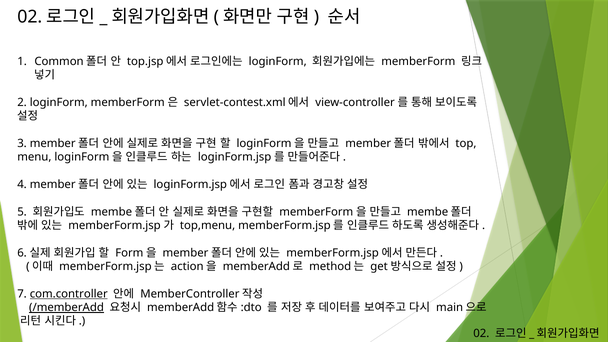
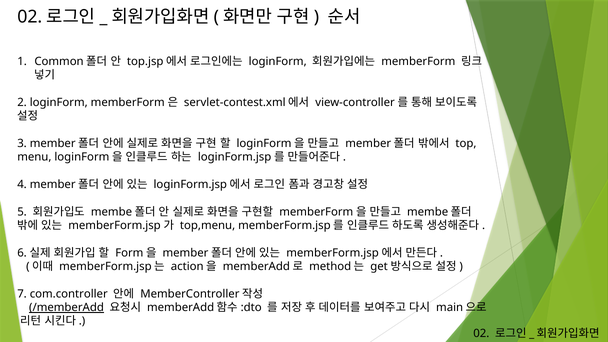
com.controller underline: present -> none
